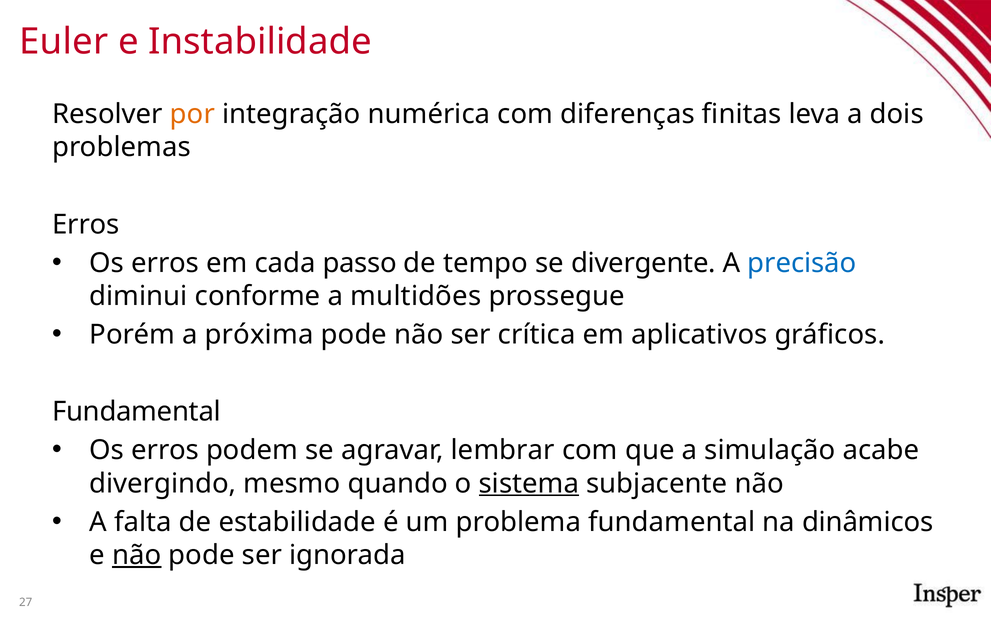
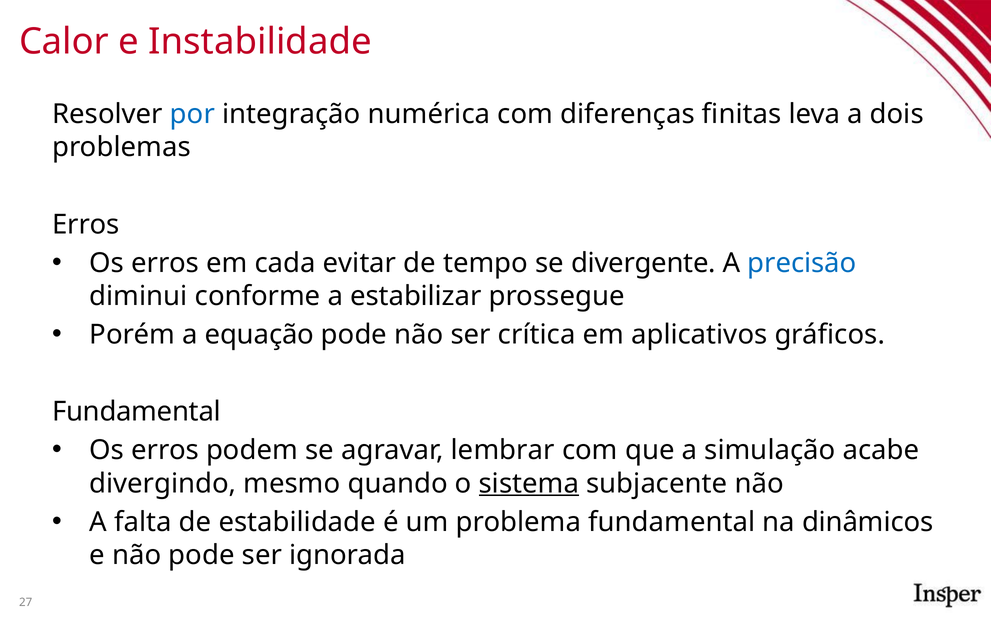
Euler: Euler -> Calor
por colour: orange -> blue
passo: passo -> evitar
multidões: multidões -> estabilizar
próxima: próxima -> equação
não at (137, 555) underline: present -> none
